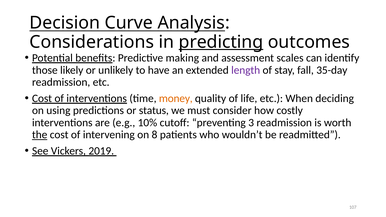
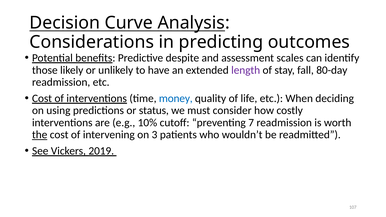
predicting underline: present -> none
making: making -> despite
35-day: 35-day -> 80-day
money colour: orange -> blue
3: 3 -> 7
8: 8 -> 3
